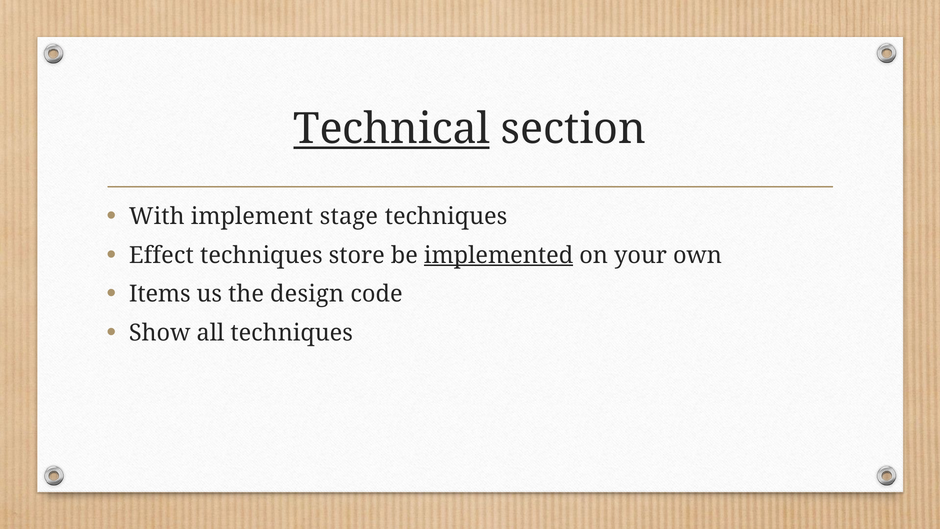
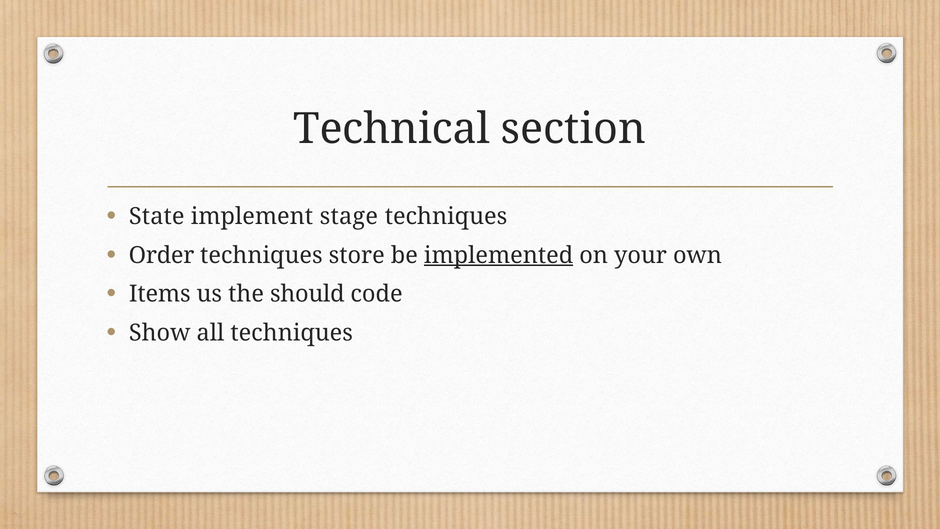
Technical underline: present -> none
With: With -> State
Effect: Effect -> Order
design: design -> should
